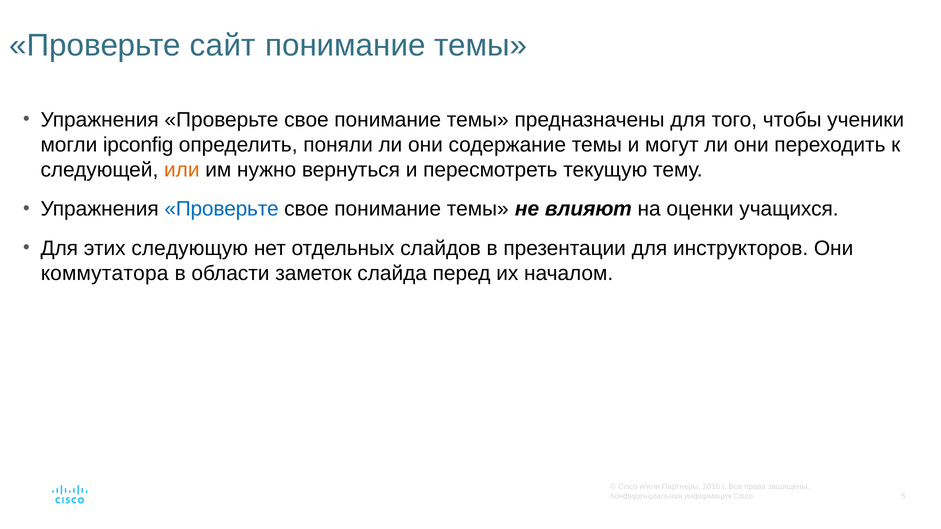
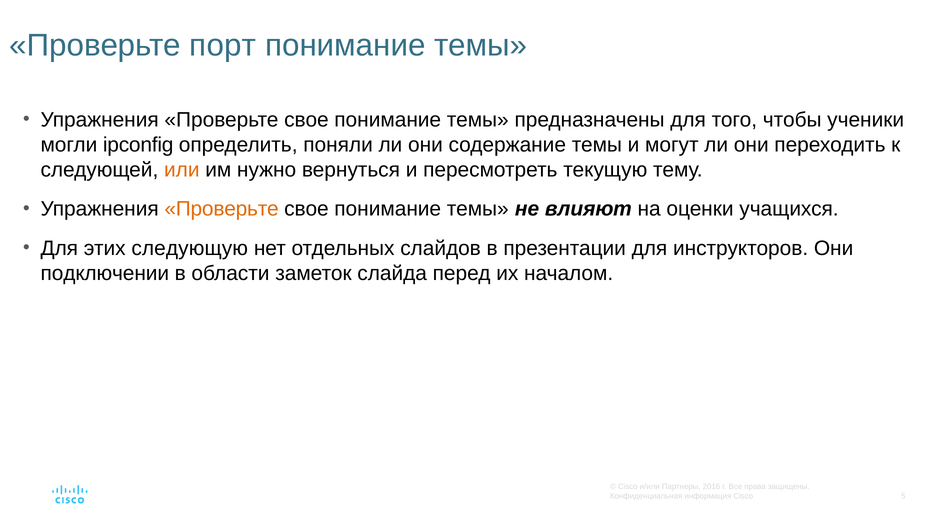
сайт: сайт -> порт
Проверьте at (222, 209) colour: blue -> orange
коммутатора: коммутатора -> подключении
